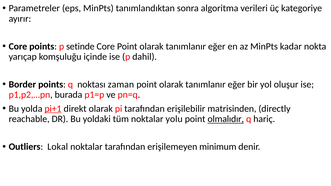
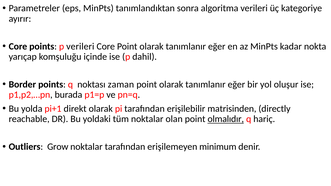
p setinde: setinde -> verileri
pi+1 underline: present -> none
yolu: yolu -> olan
Lokal: Lokal -> Grow
